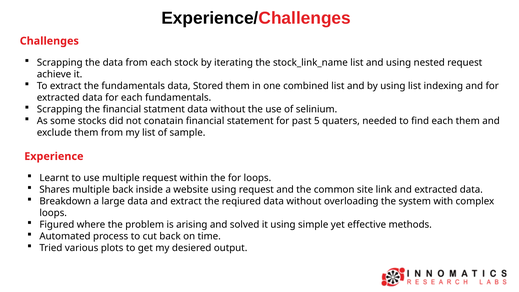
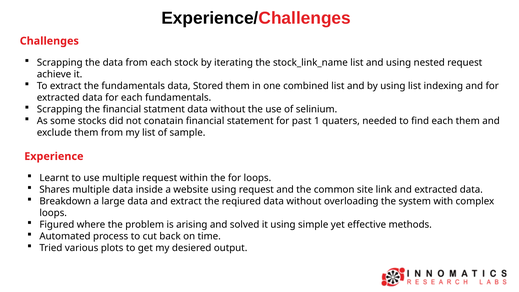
5: 5 -> 1
multiple back: back -> data
